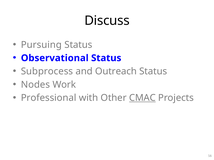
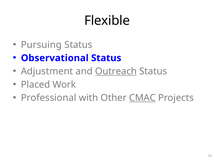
Discuss: Discuss -> Flexible
Subprocess: Subprocess -> Adjustment
Outreach underline: none -> present
Nodes: Nodes -> Placed
